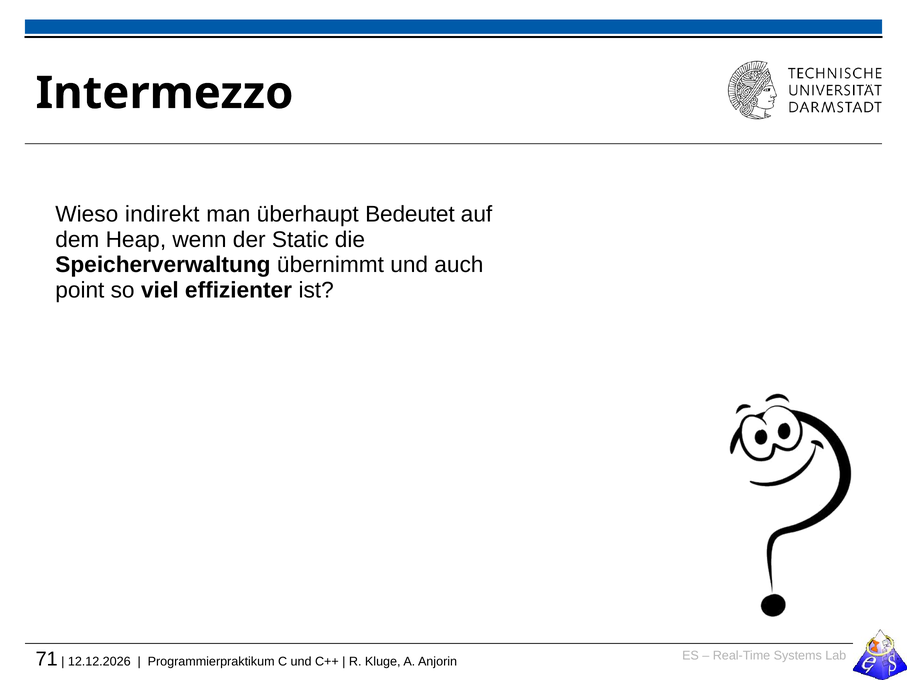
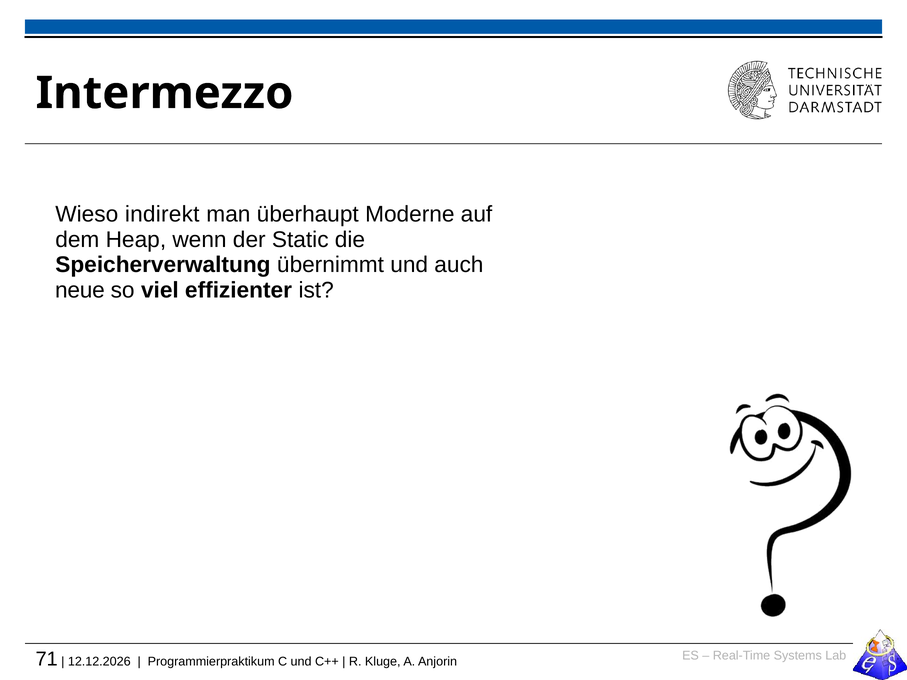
Bedeutet: Bedeutet -> Moderne
point: point -> neue
